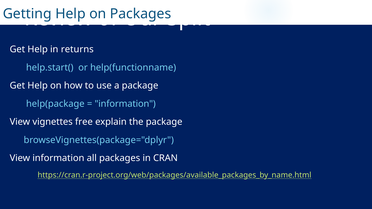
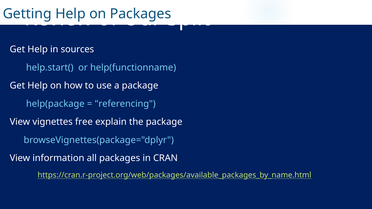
returns: returns -> sources
information at (125, 104): information -> referencing
